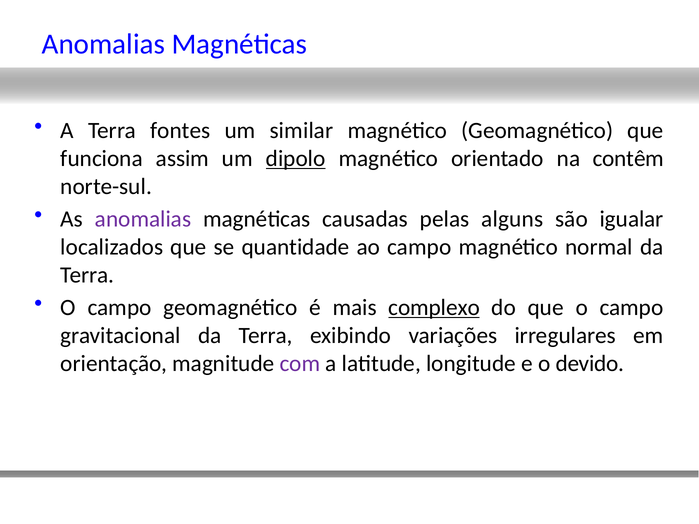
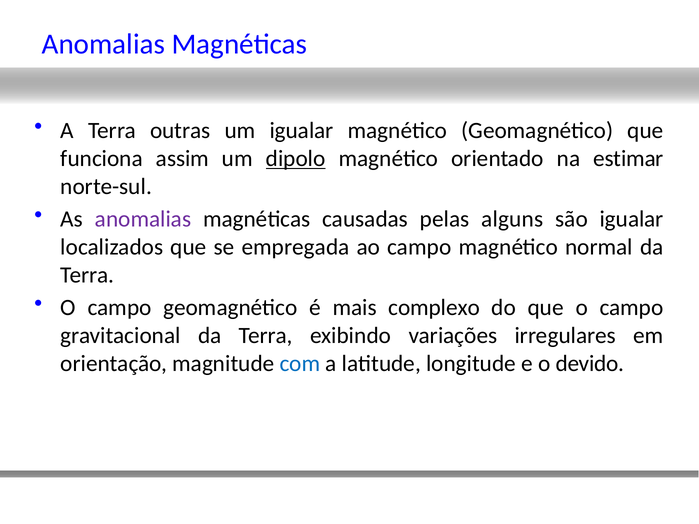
fontes: fontes -> outras
um similar: similar -> igualar
contêm: contêm -> estimar
quantidade: quantidade -> empregada
complexo underline: present -> none
com colour: purple -> blue
